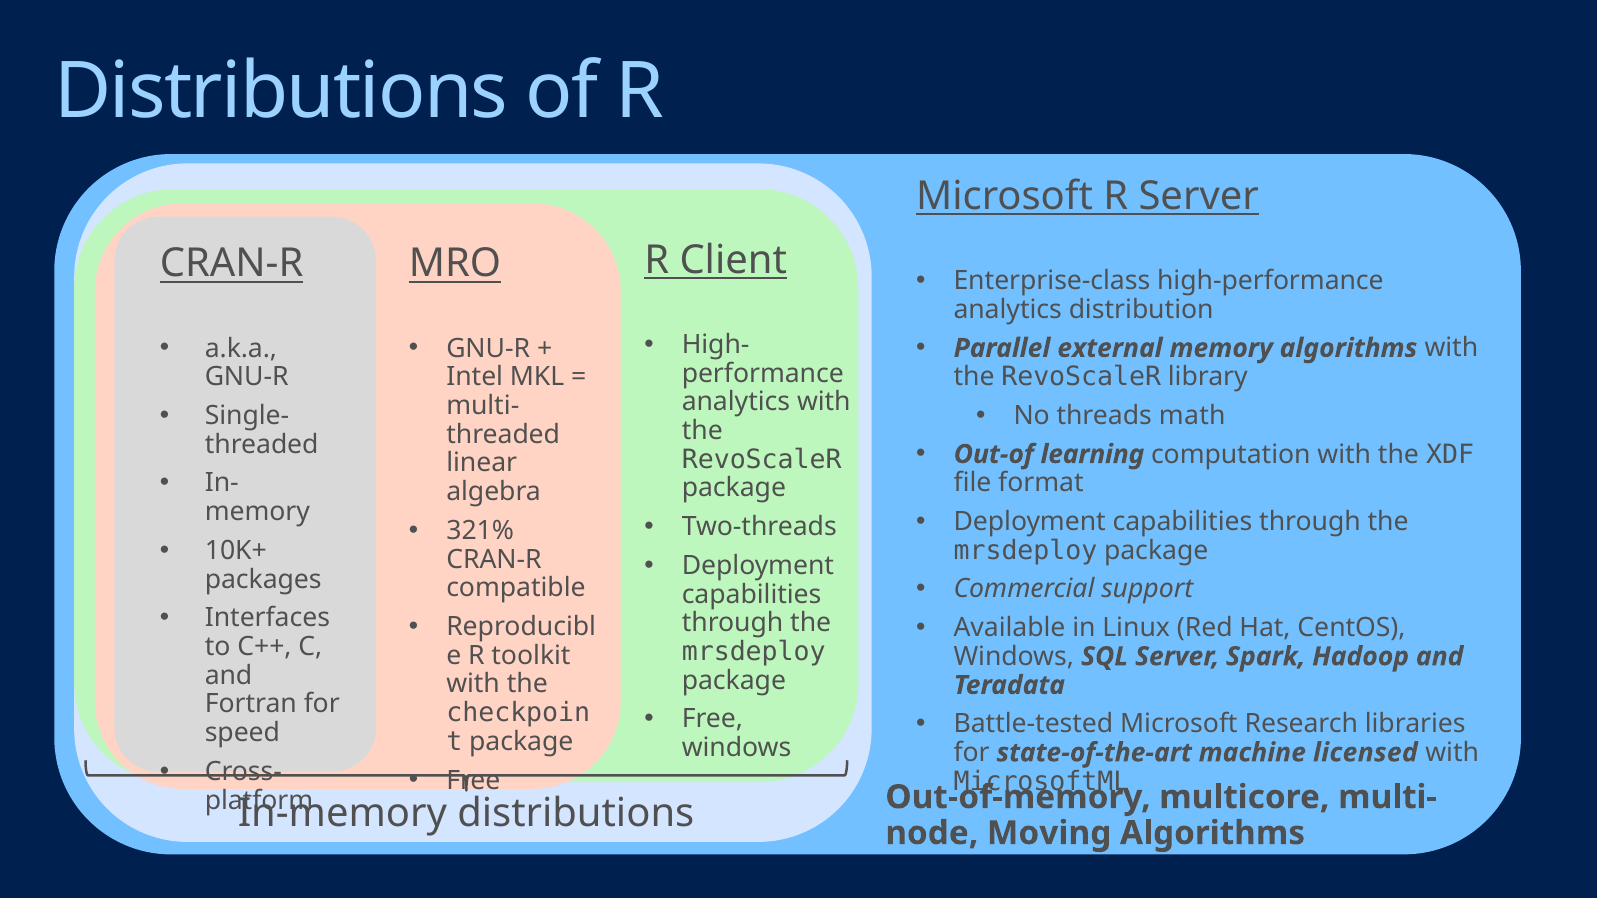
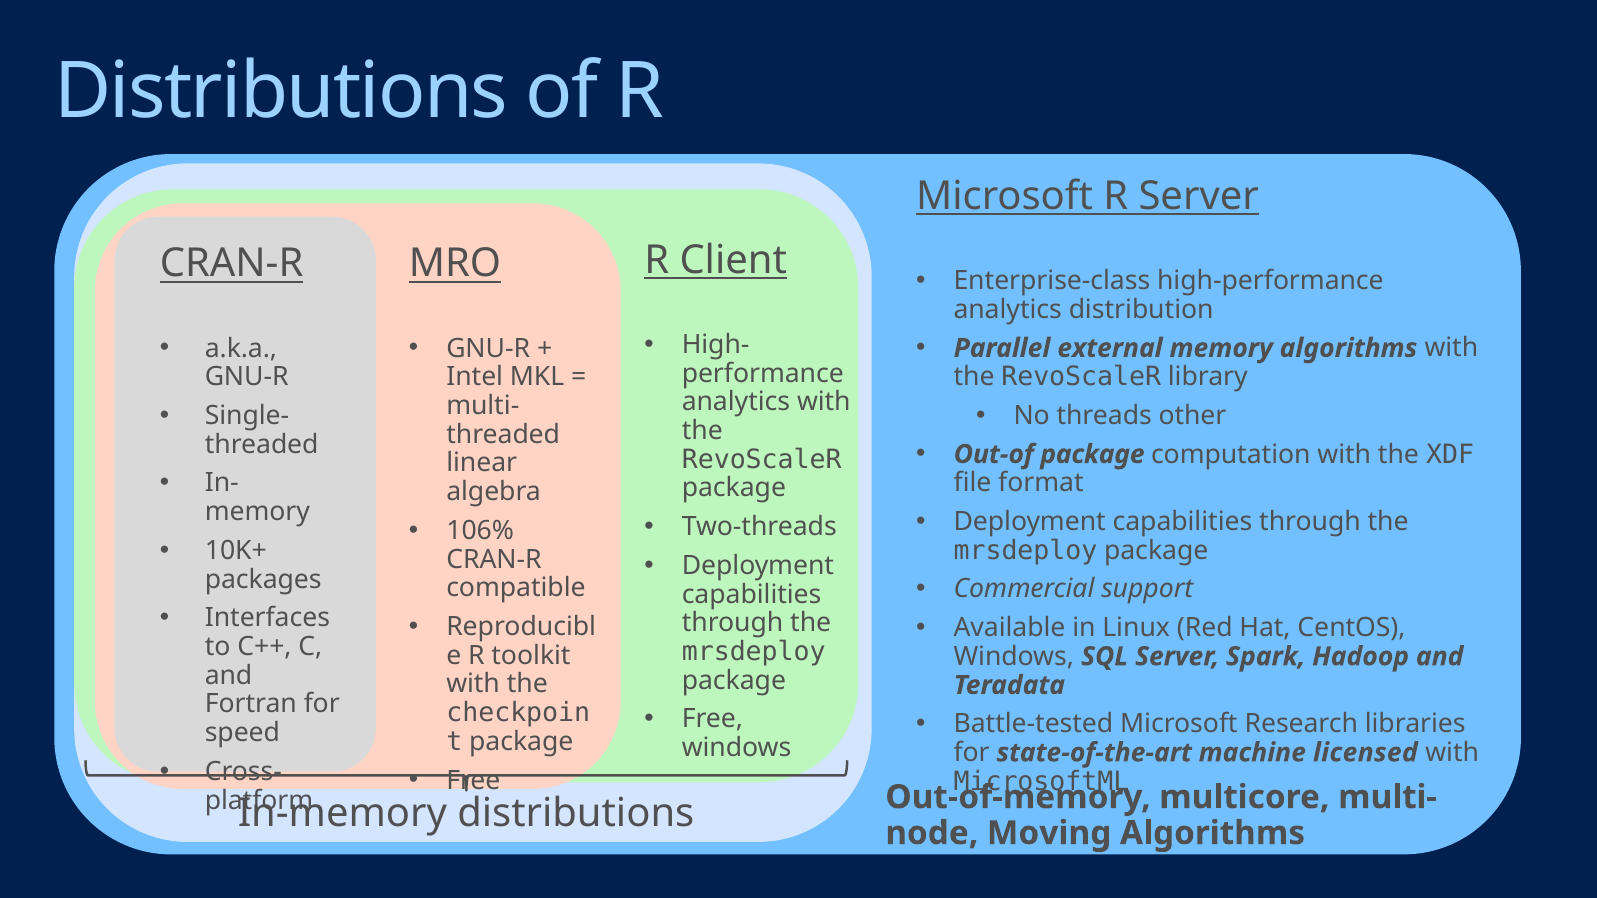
math: math -> other
Out-of learning: learning -> package
321%: 321% -> 106%
